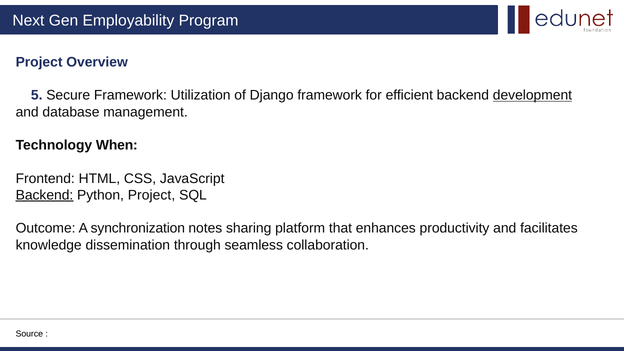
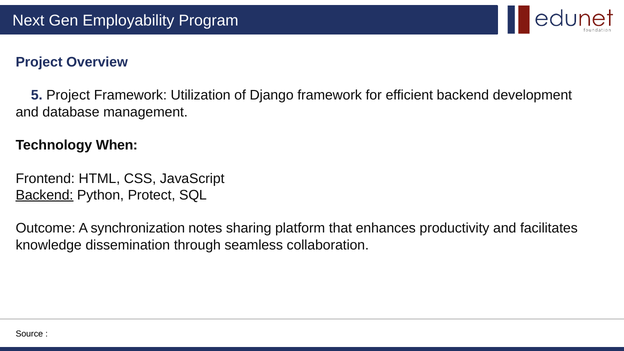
5 Secure: Secure -> Project
development underline: present -> none
Python Project: Project -> Protect
